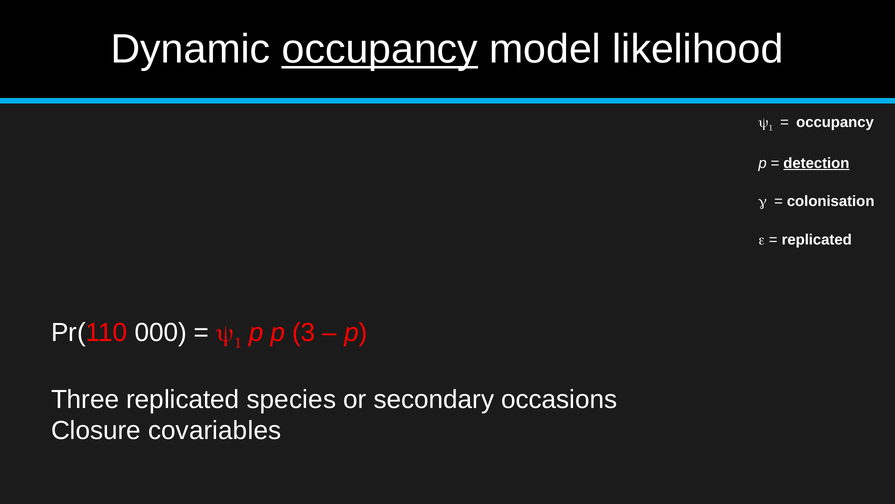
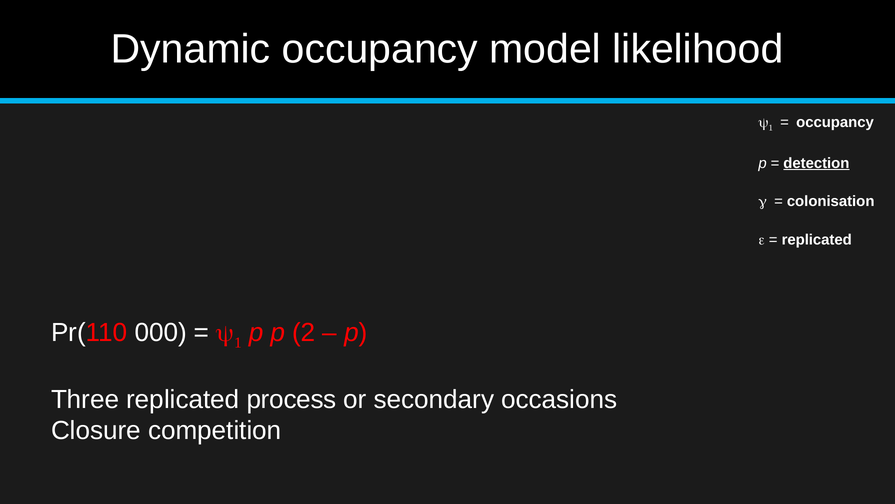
occupancy at (380, 49) underline: present -> none
3: 3 -> 2
species: species -> process
covariables: covariables -> competition
